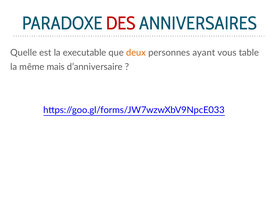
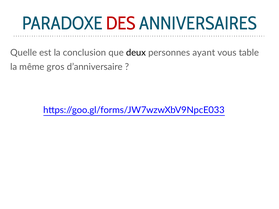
executable: executable -> conclusion
deux colour: orange -> black
mais: mais -> gros
